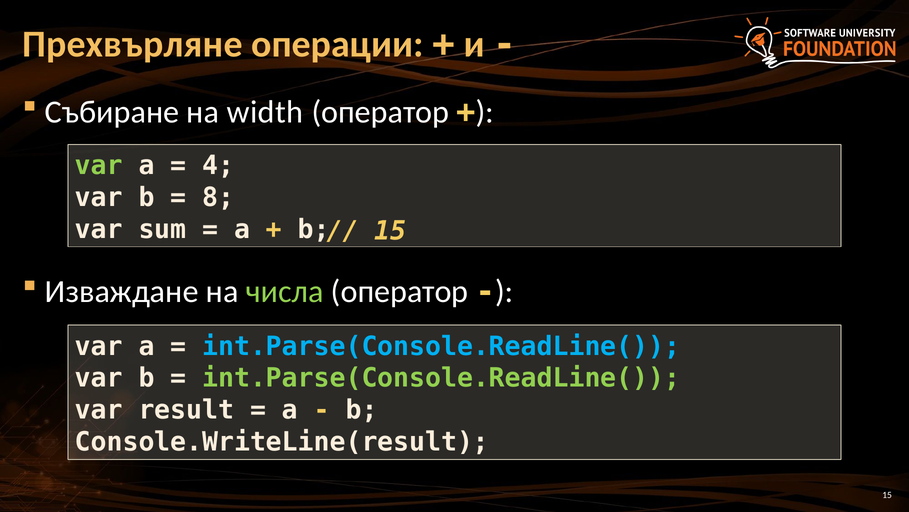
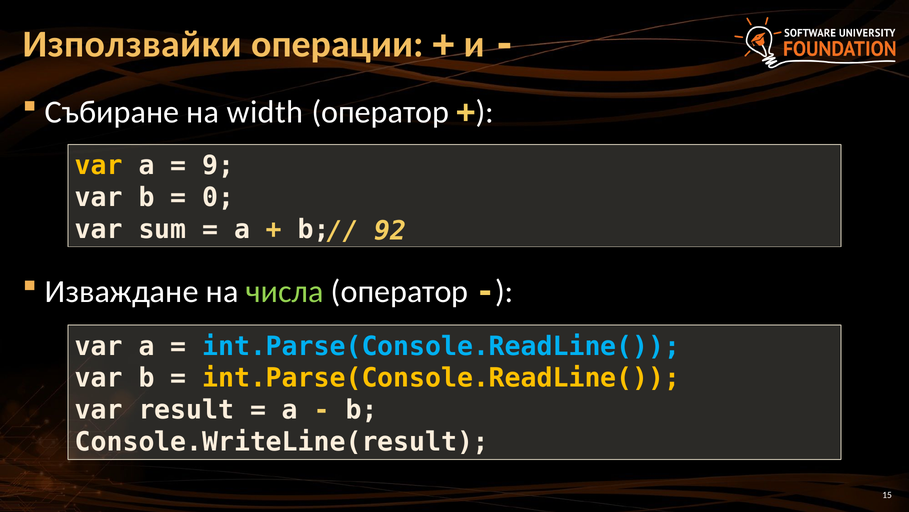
Прехвърляне: Прехвърляне -> Използвайки
var at (99, 165) colour: light green -> yellow
4: 4 -> 9
8: 8 -> 0
15 at (390, 231): 15 -> 92
int.Parse(Console.ReadLine( at (441, 378) colour: light green -> yellow
